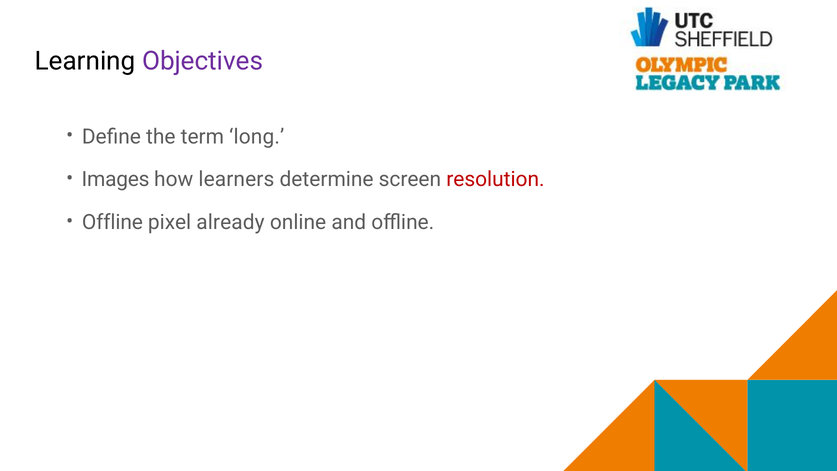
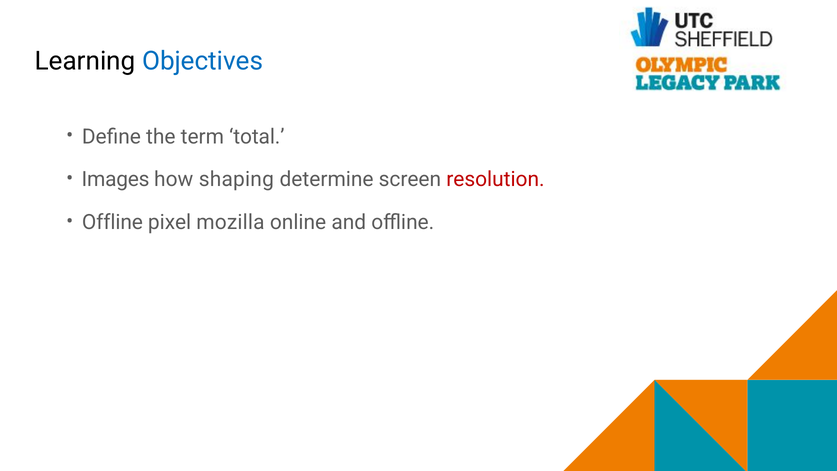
Objectives colour: purple -> blue
long: long -> total
learners: learners -> shaping
already: already -> mozilla
